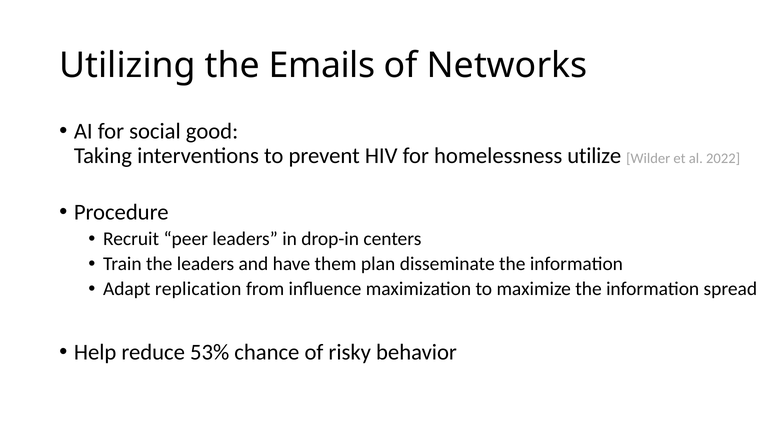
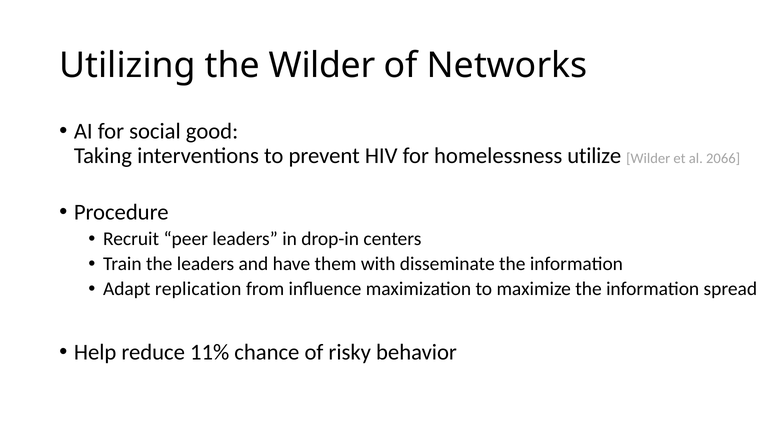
the Emails: Emails -> Wilder
2022: 2022 -> 2066
plan: plan -> with
53%: 53% -> 11%
